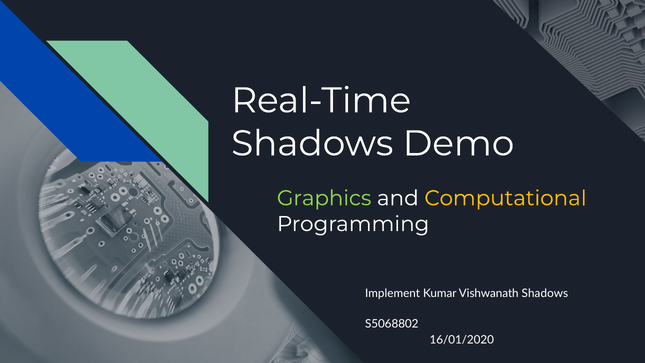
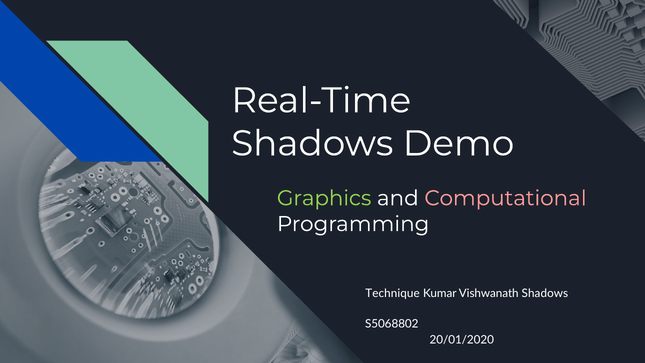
Computational colour: yellow -> pink
Implement: Implement -> Technique
16/01/2020: 16/01/2020 -> 20/01/2020
